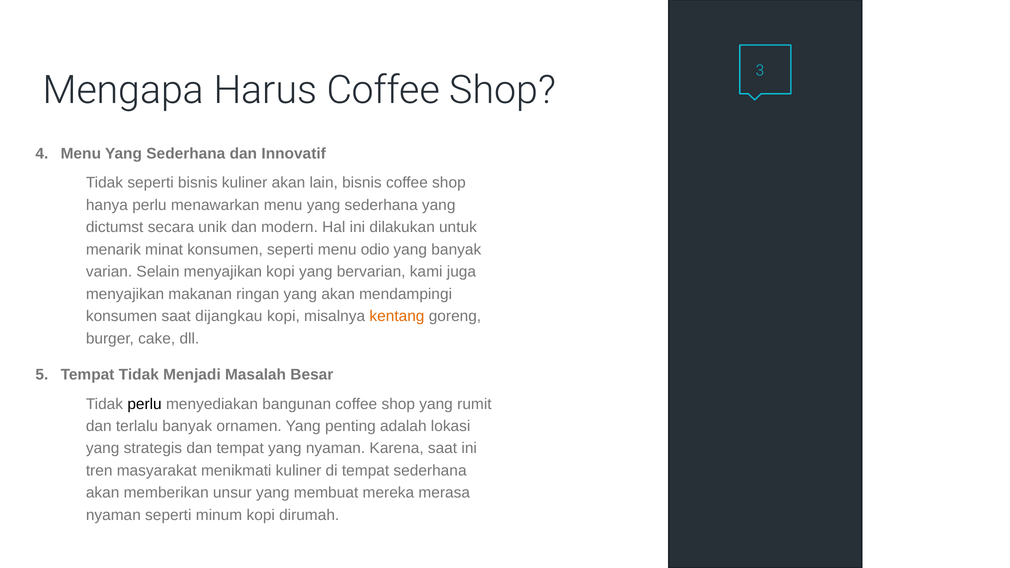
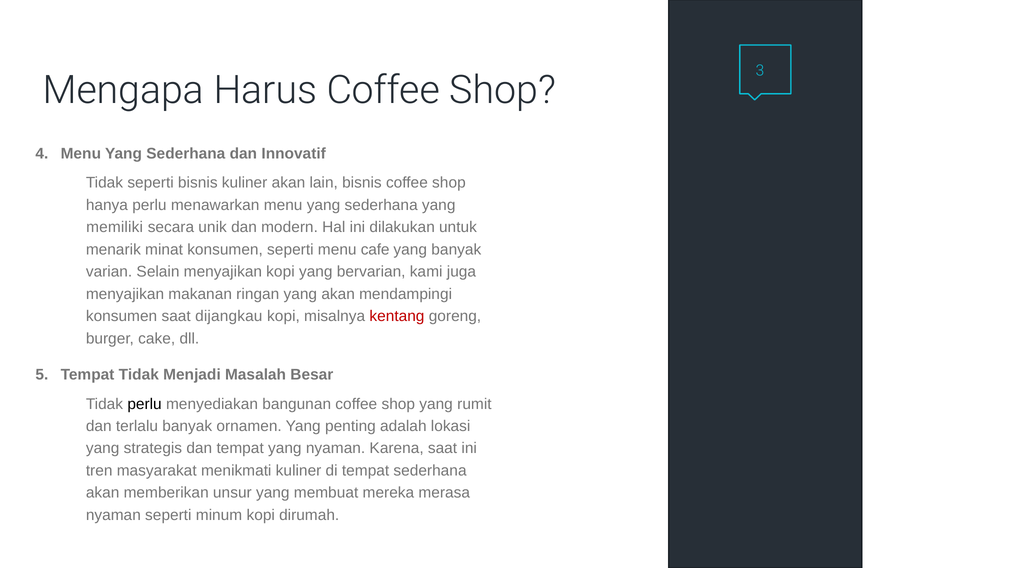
dictumst: dictumst -> memiliki
odio: odio -> cafe
kentang colour: orange -> red
